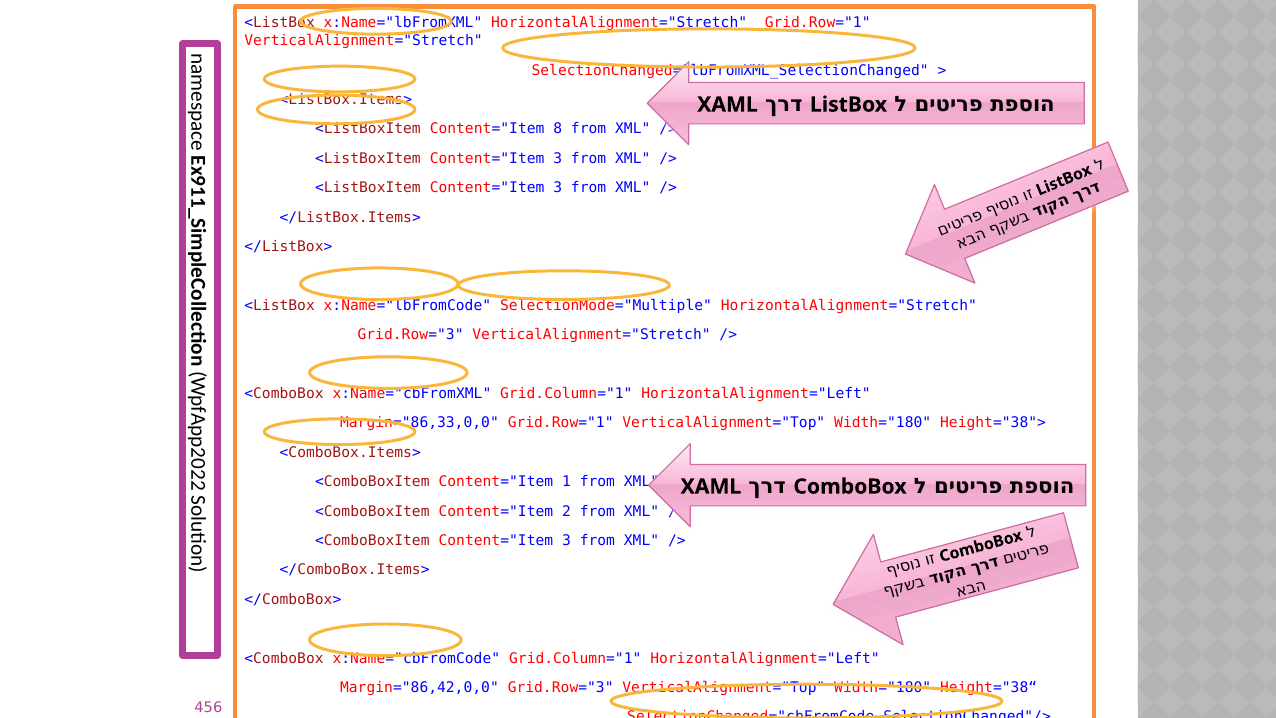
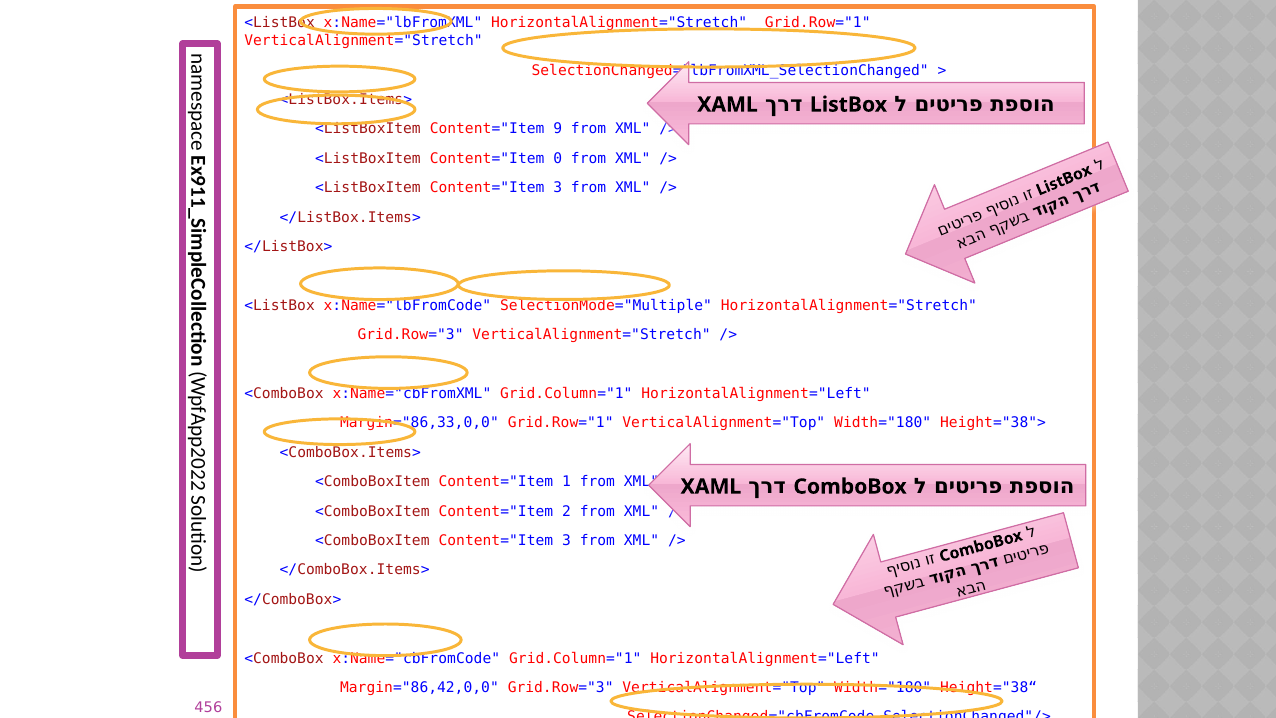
Content="Item 8: 8 -> 9
3 at (558, 159): 3 -> 0
